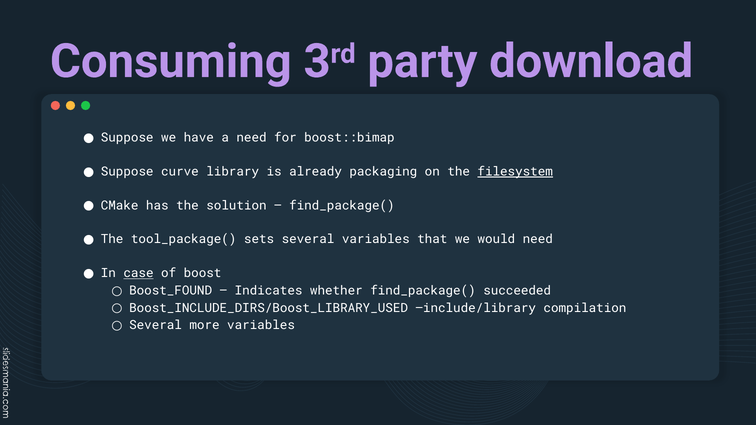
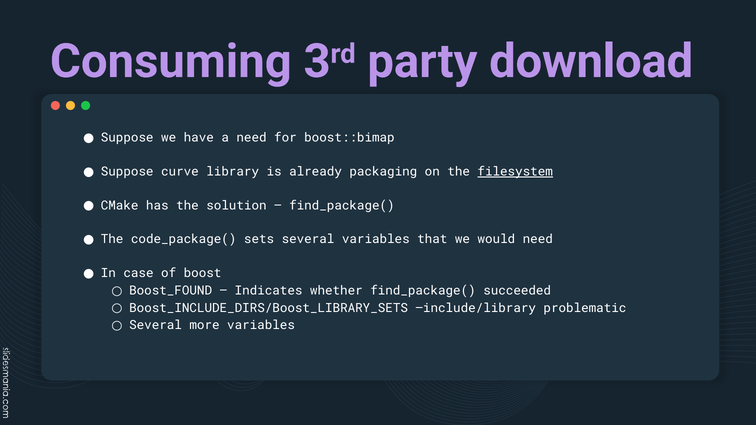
tool_package(: tool_package( -> code_package(
case underline: present -> none
Boost_INCLUDE_DIRS/Boost_LIBRARY_USED: Boost_INCLUDE_DIRS/Boost_LIBRARY_USED -> Boost_INCLUDE_DIRS/Boost_LIBRARY_SETS
compilation: compilation -> problematic
